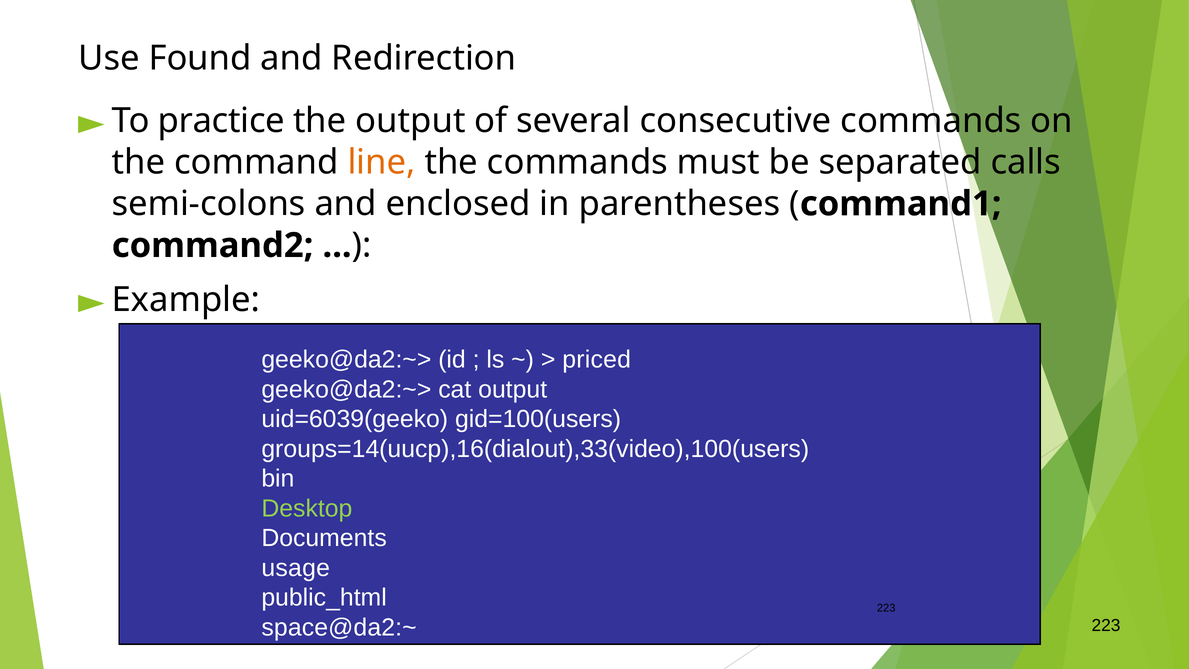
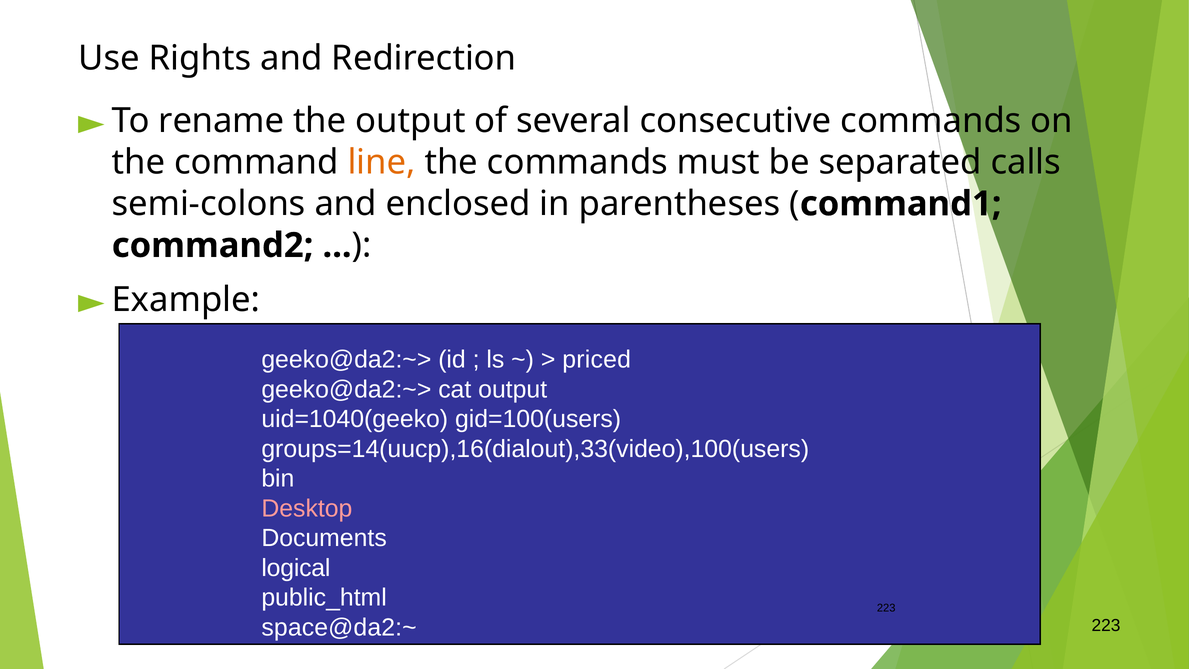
Found: Found -> Rights
practice: practice -> rename
uid=6039(geeko: uid=6039(geeko -> uid=1040(geeko
Desktop colour: light green -> pink
usage: usage -> logical
